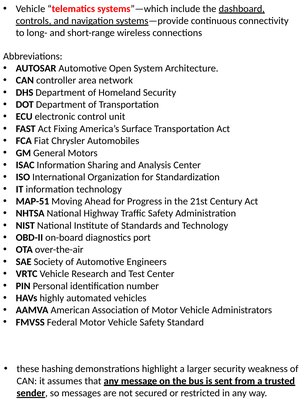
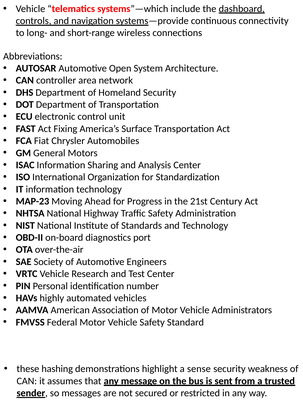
MAP-51: MAP-51 -> MAP-23
larger: larger -> sense
